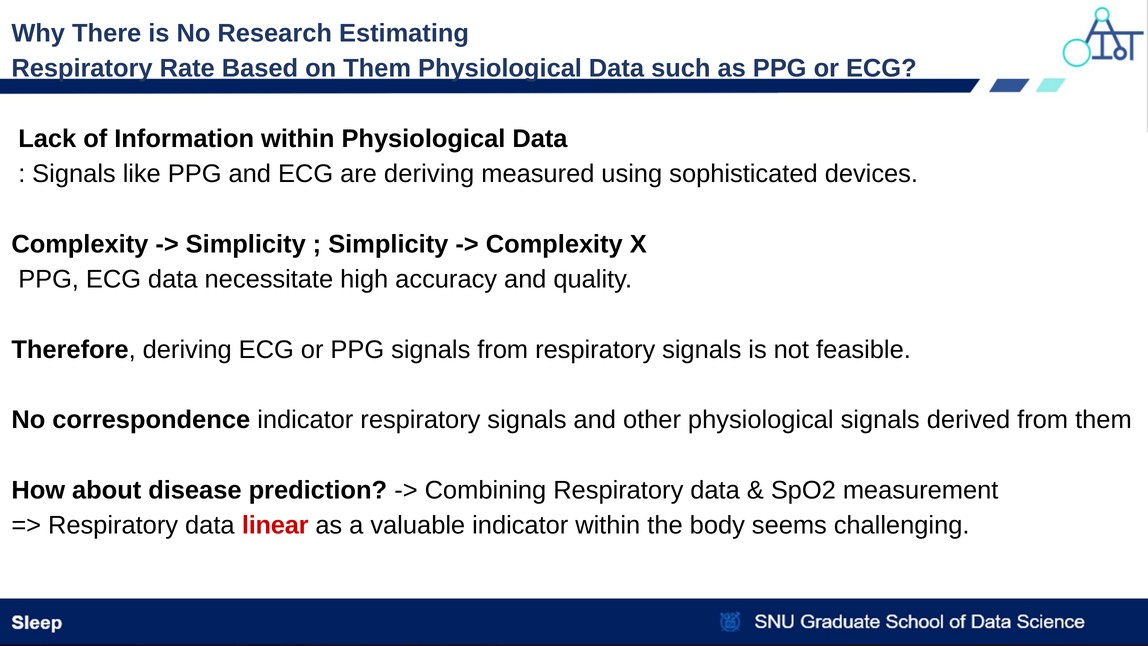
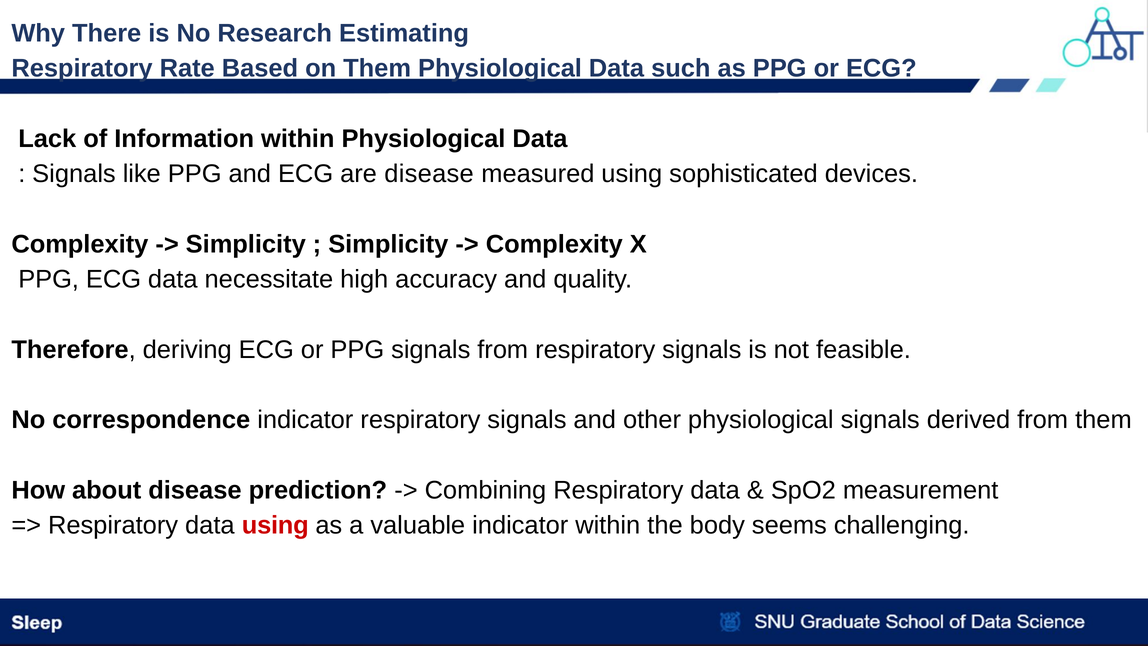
are deriving: deriving -> disease
data linear: linear -> using
